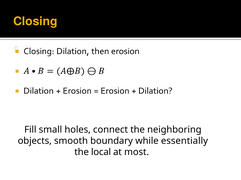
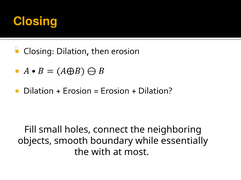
local: local -> with
